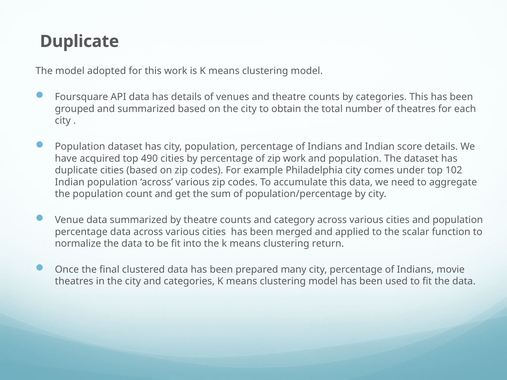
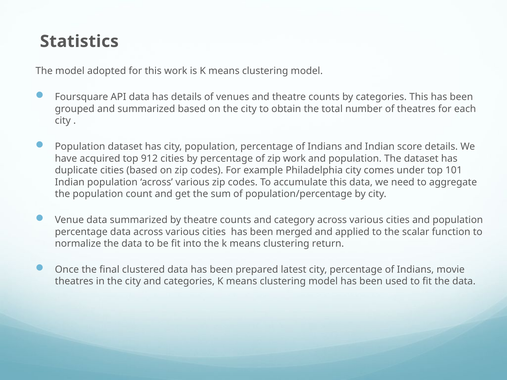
Duplicate at (79, 41): Duplicate -> Statistics
490: 490 -> 912
102: 102 -> 101
many: many -> latest
